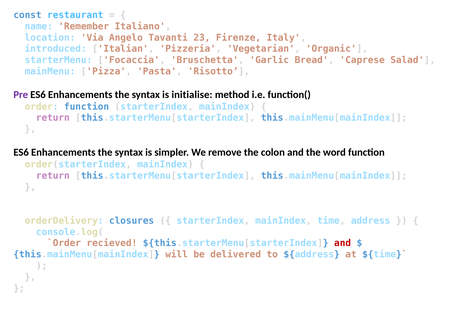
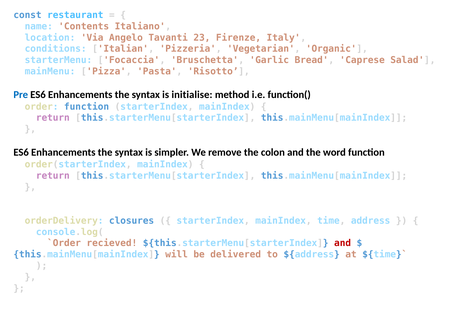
Remember: Remember -> Contents
introduced: introduced -> conditions
Pre colour: purple -> blue
